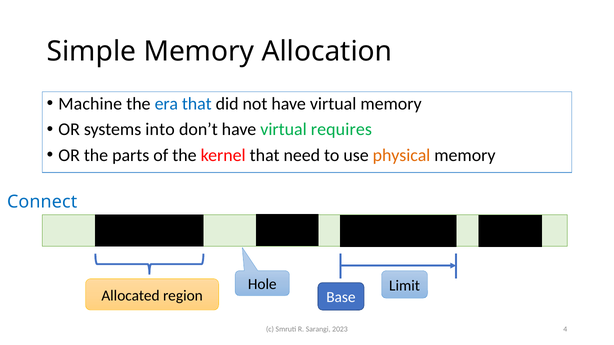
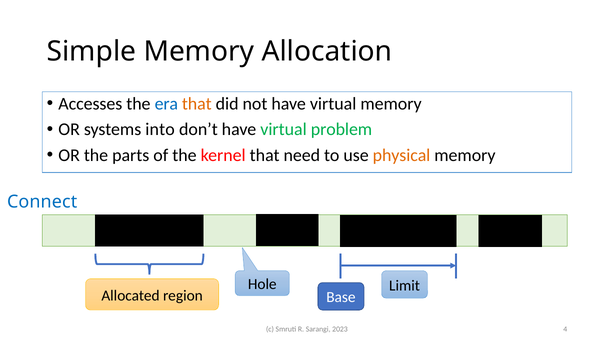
Machine: Machine -> Accesses
that at (197, 104) colour: blue -> orange
requires: requires -> problem
